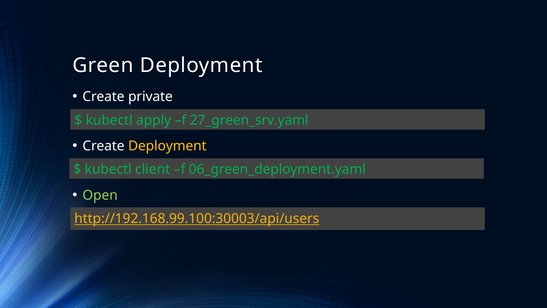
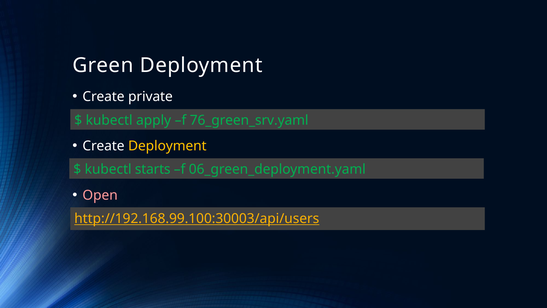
27_green_srv.yaml: 27_green_srv.yaml -> 76_green_srv.yaml
client: client -> starts
Open colour: light green -> pink
